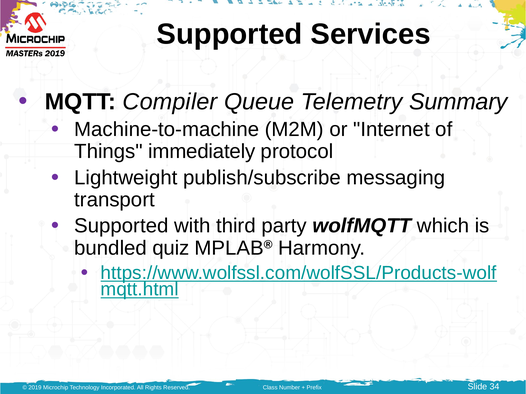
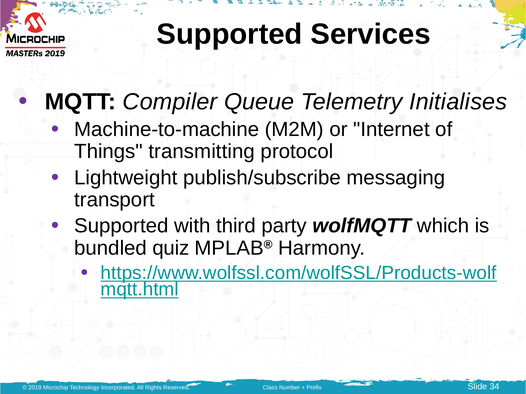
Summary: Summary -> Initialises
immediately: immediately -> transmitting
